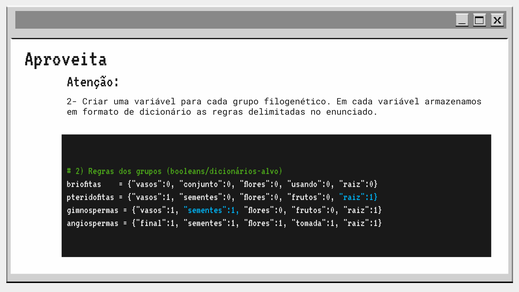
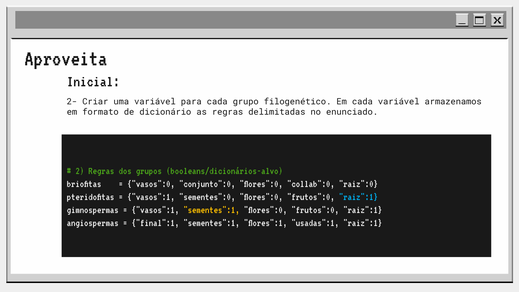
Atenção: Atenção -> Inicial
usando":0: usando":0 -> collab":0
sementes":1 at (212, 209) colour: light blue -> yellow
tomada":1: tomada":1 -> usadas":1
